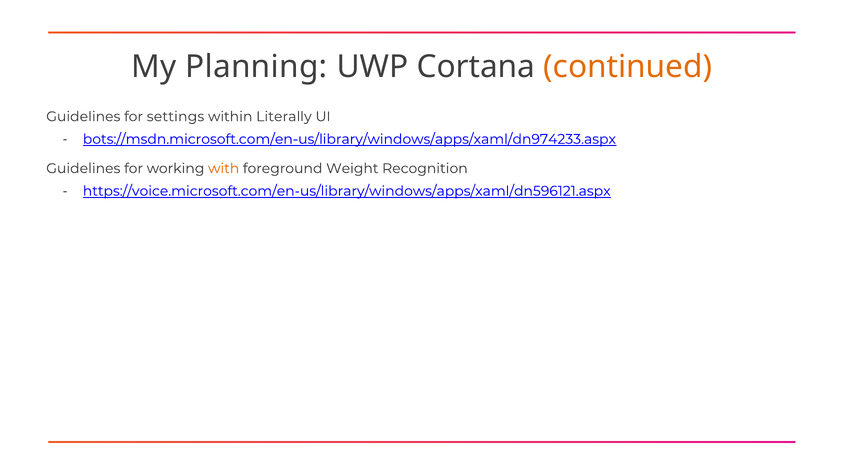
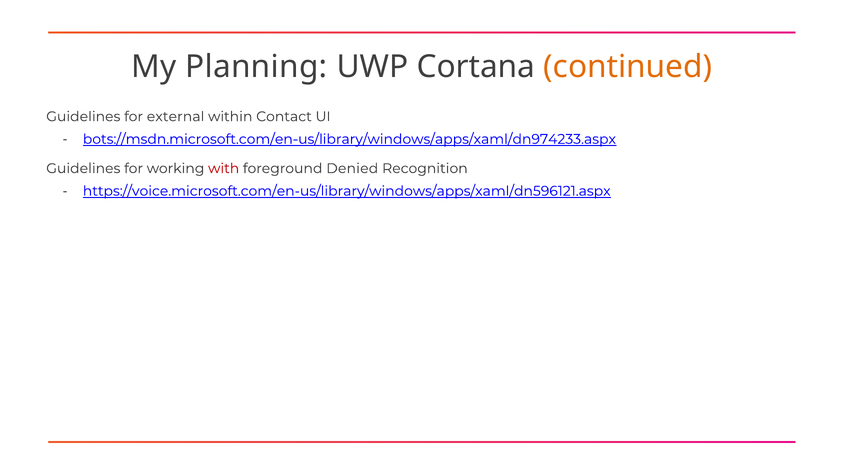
settings: settings -> external
Literally: Literally -> Contact
with colour: orange -> red
Weight: Weight -> Denied
